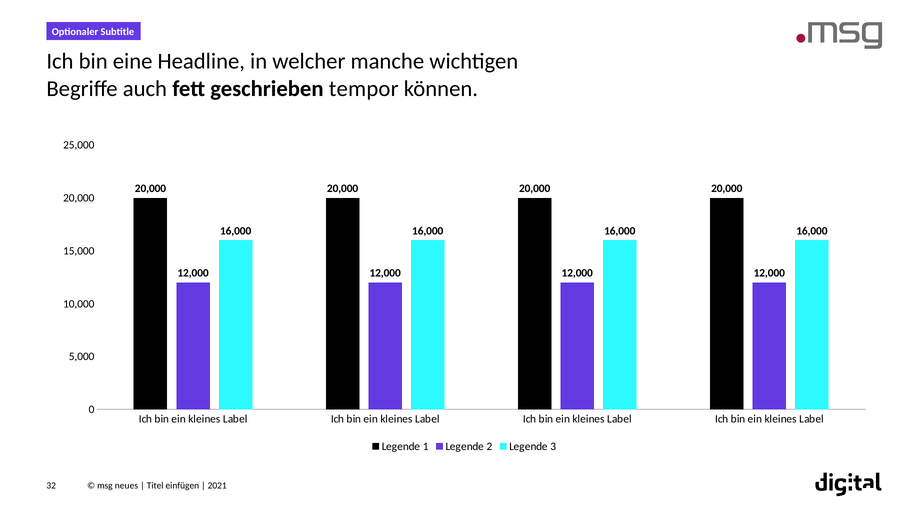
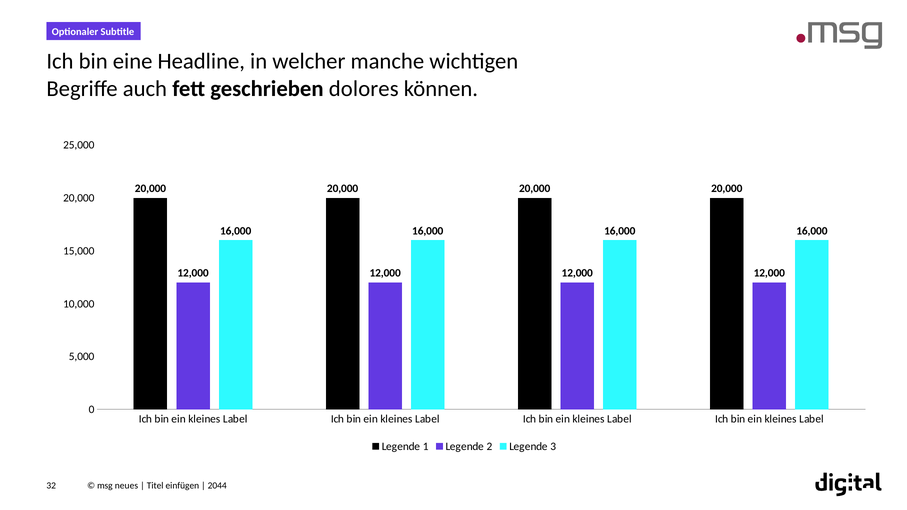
tempor: tempor -> dolores
2021: 2021 -> 2044
